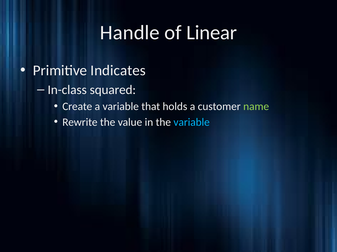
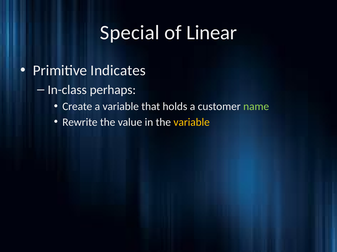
Handle: Handle -> Special
squared: squared -> perhaps
variable at (192, 122) colour: light blue -> yellow
